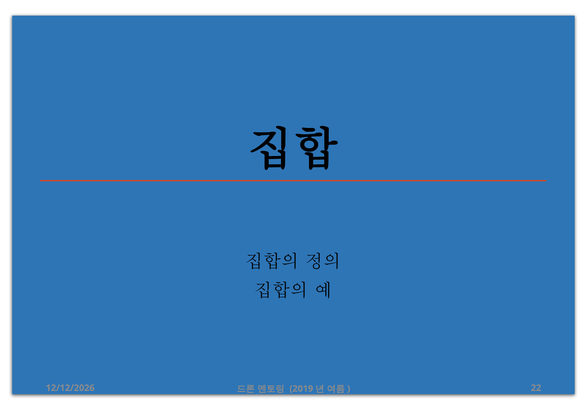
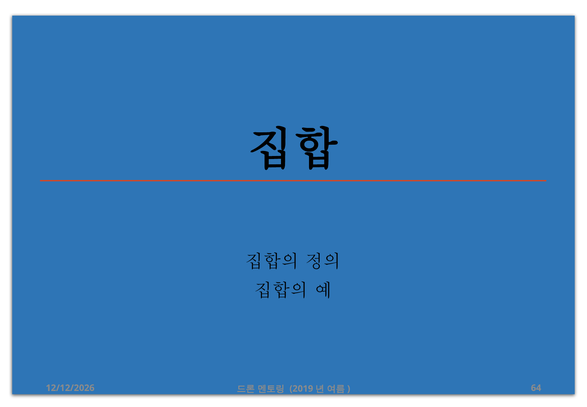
22: 22 -> 64
